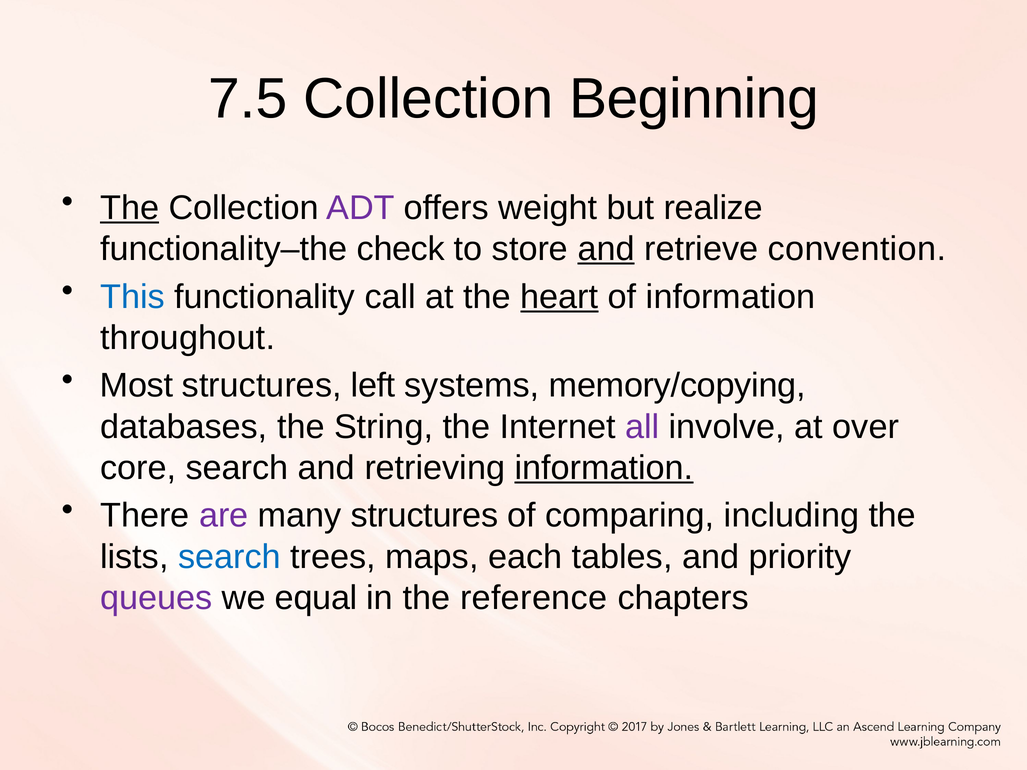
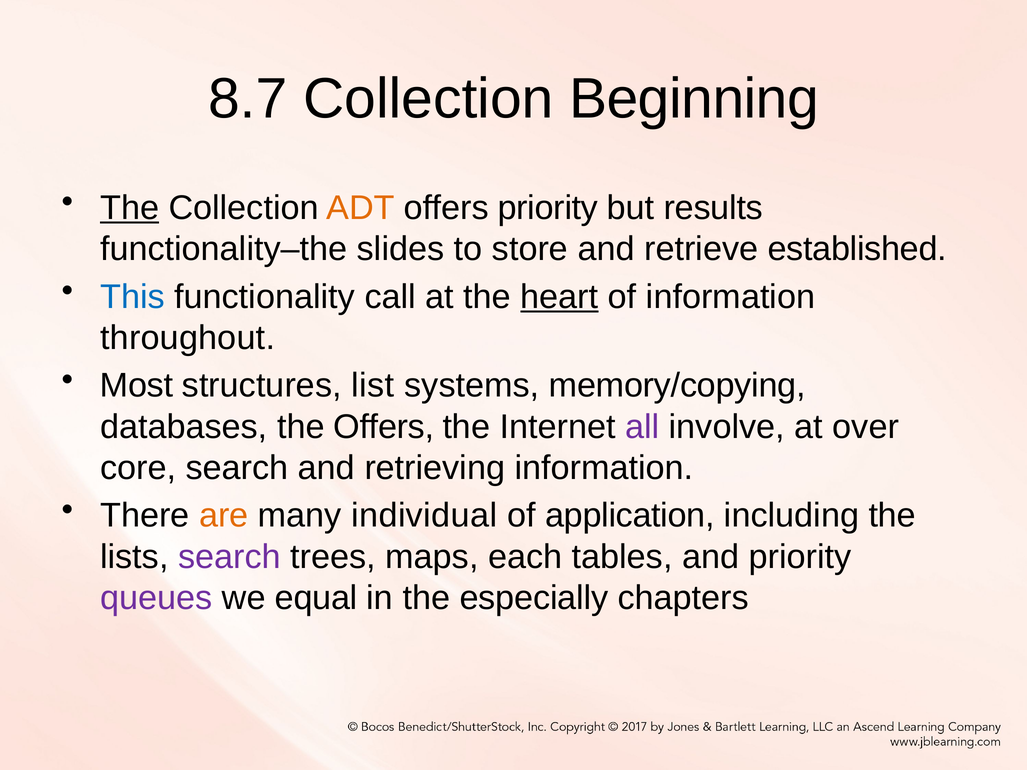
7.5: 7.5 -> 8.7
ADT colour: purple -> orange
offers weight: weight -> priority
realize: realize -> results
check: check -> slides
and at (606, 249) underline: present -> none
convention: convention -> established
left: left -> list
the String: String -> Offers
information at (604, 468) underline: present -> none
are colour: purple -> orange
many structures: structures -> individual
comparing: comparing -> application
search at (229, 557) colour: blue -> purple
reference: reference -> especially
